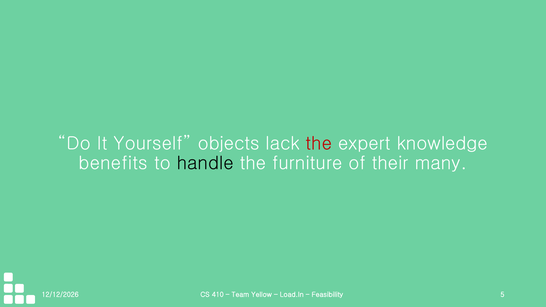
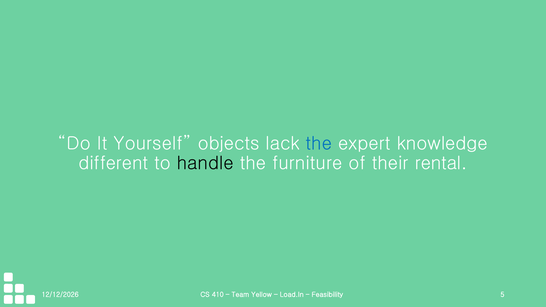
the at (319, 144) colour: red -> blue
benefits: benefits -> different
many: many -> rental
